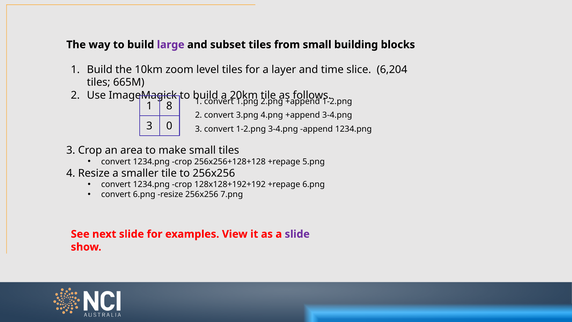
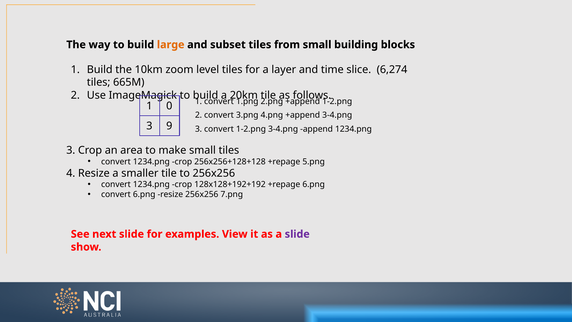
large colour: purple -> orange
6,204: 6,204 -> 6,274
8: 8 -> 0
0: 0 -> 9
